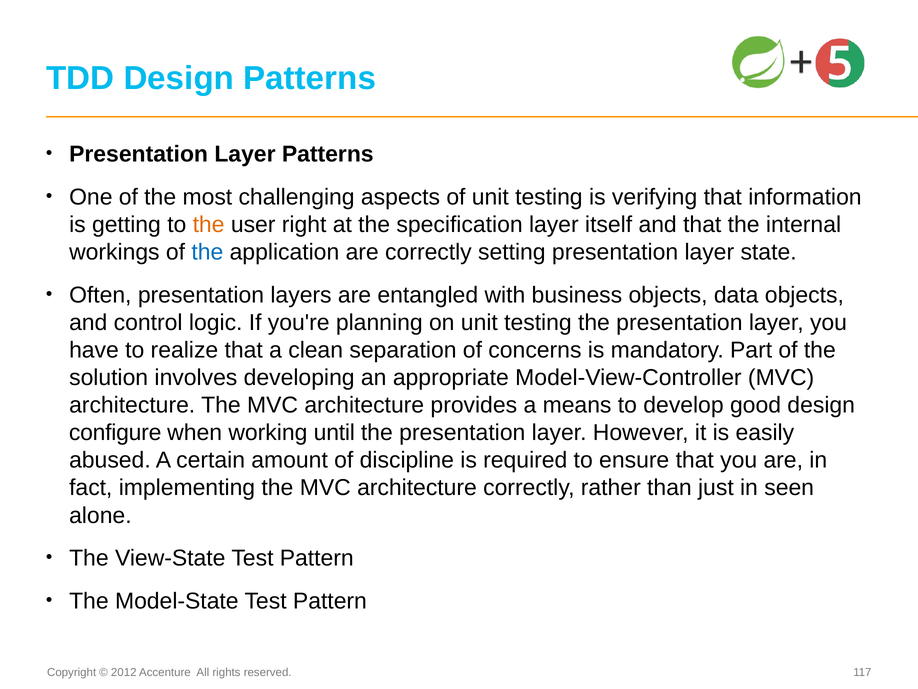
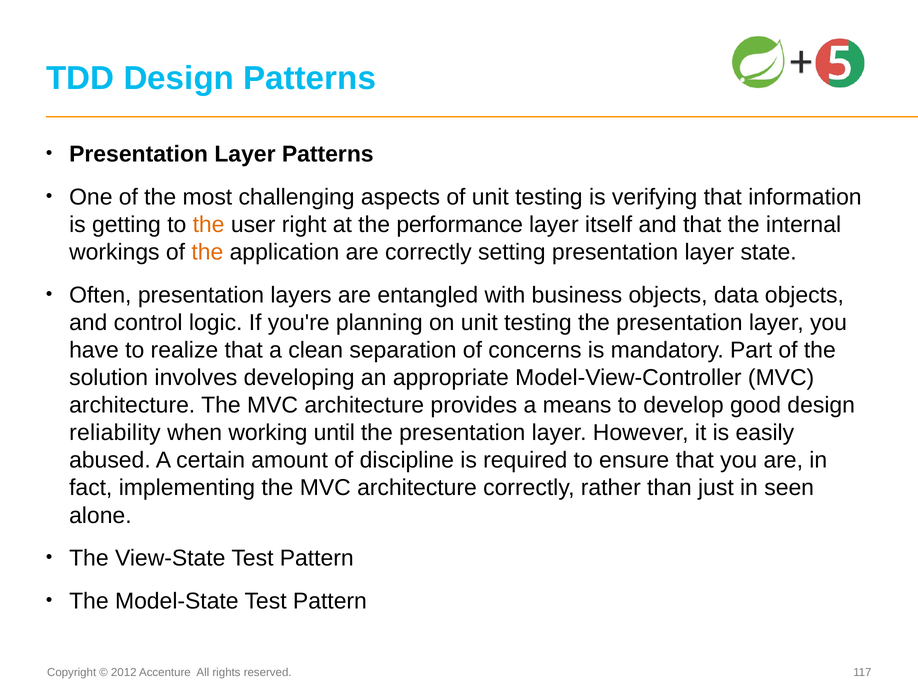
specification: specification -> performance
the at (207, 252) colour: blue -> orange
configure: configure -> reliability
